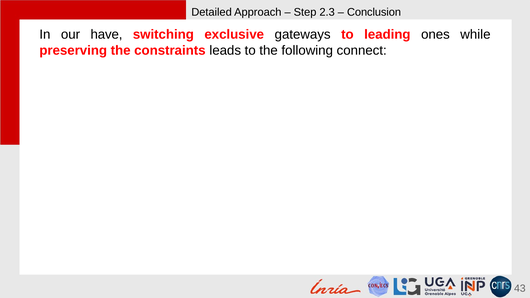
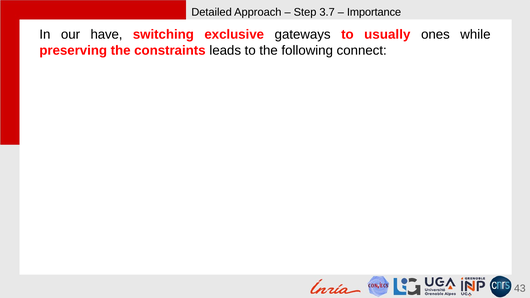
2.3: 2.3 -> 3.7
Conclusion: Conclusion -> Importance
leading: leading -> usually
